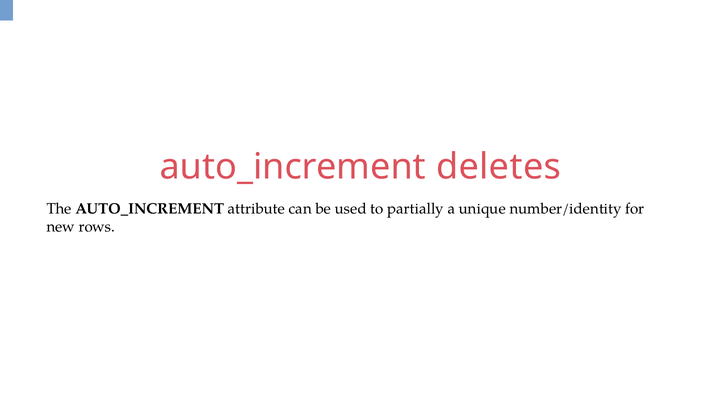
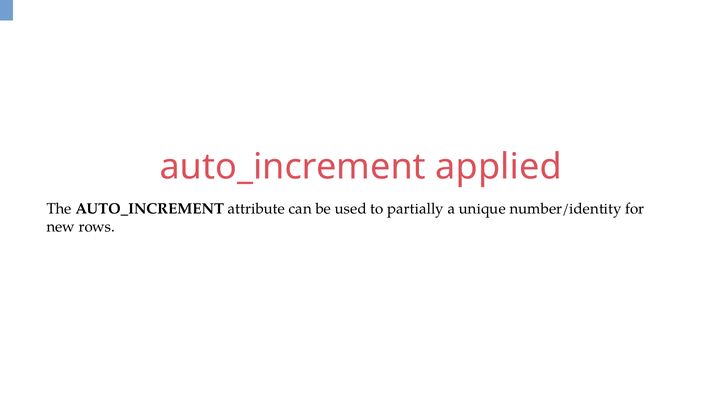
deletes: deletes -> applied
